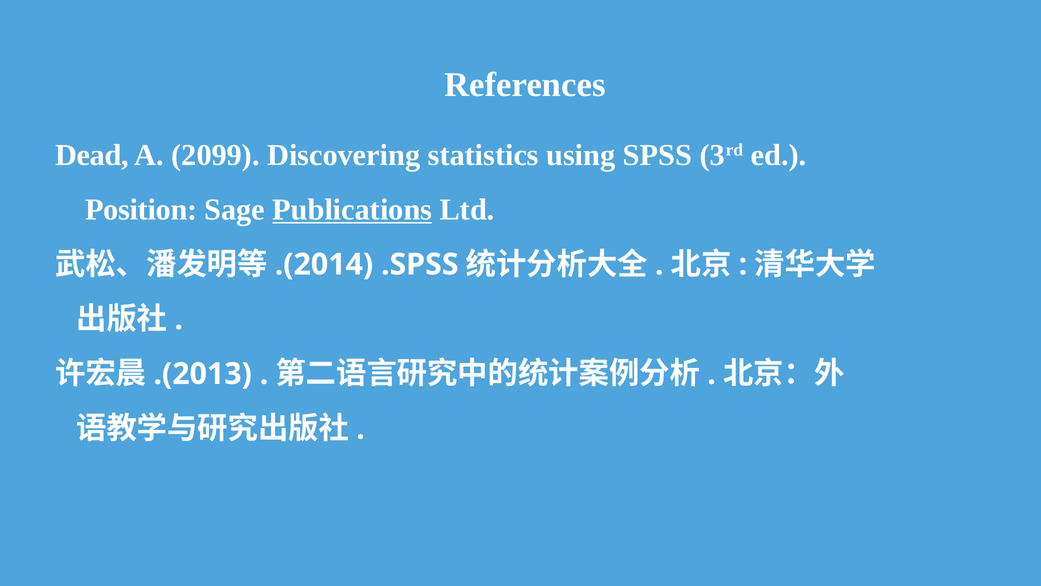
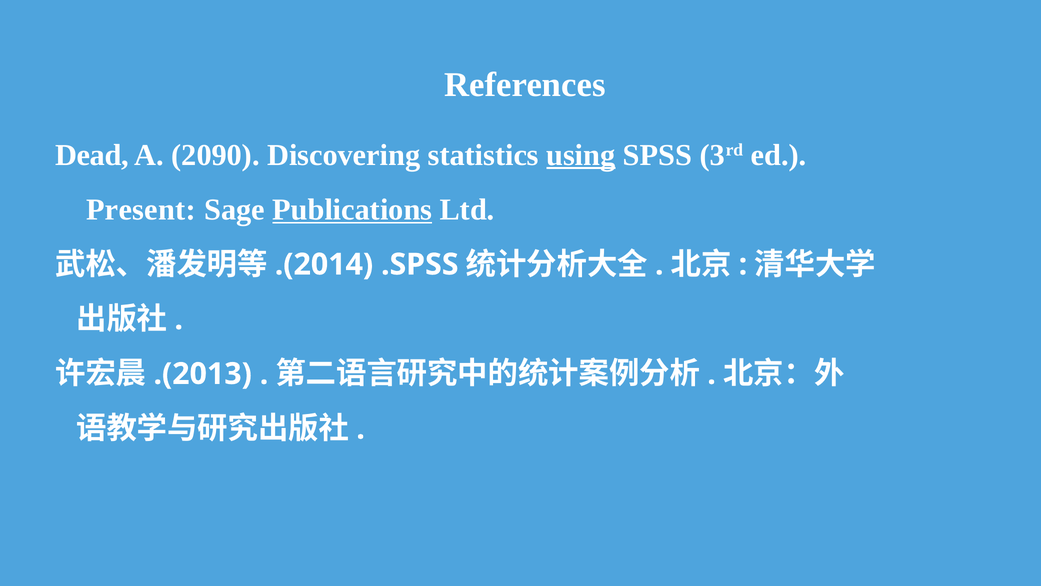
2099: 2099 -> 2090
using underline: none -> present
Position: Position -> Present
